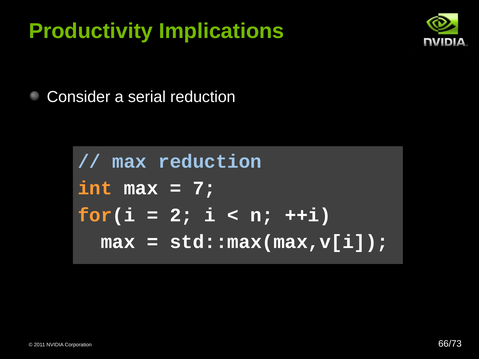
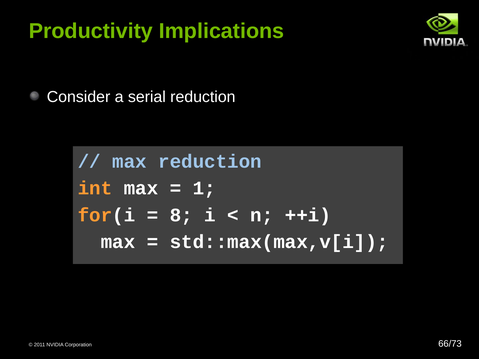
7: 7 -> 1
2: 2 -> 8
